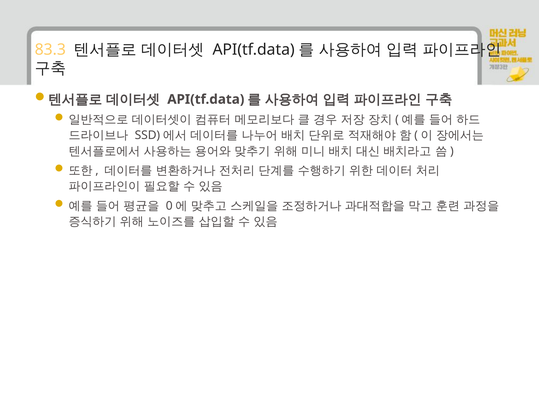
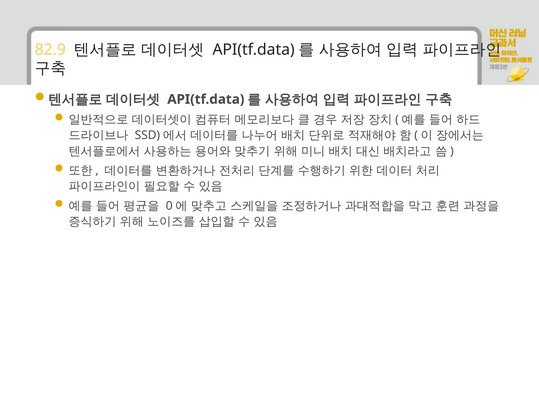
83.3: 83.3 -> 82.9
